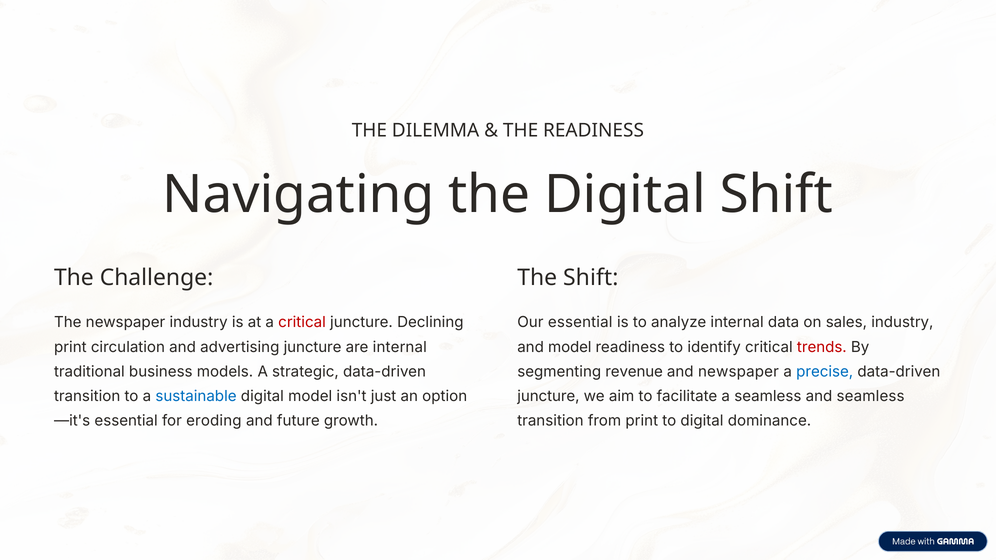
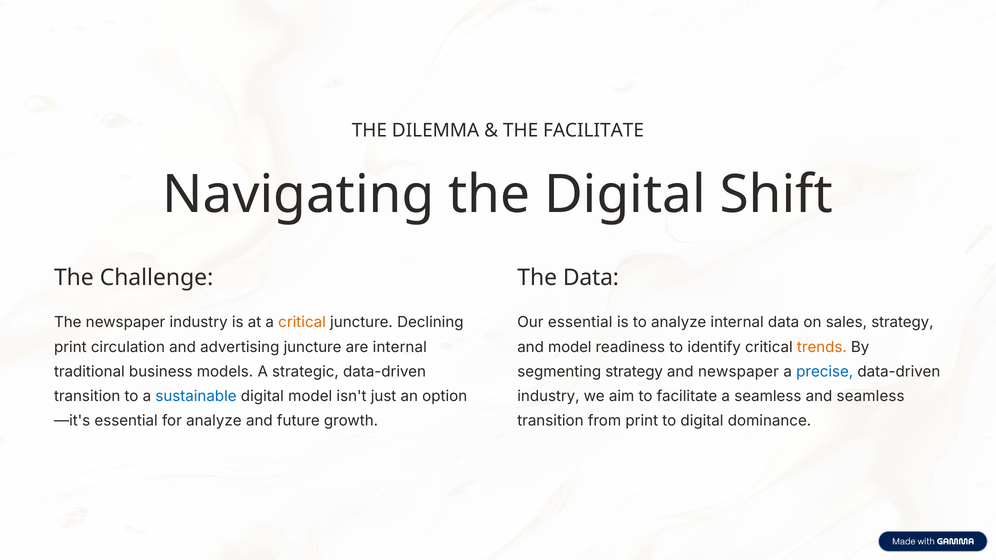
THE READINESS: READINESS -> FACILITATE
The Shift: Shift -> Data
critical at (302, 323) colour: red -> orange
sales industry: industry -> strategy
trends colour: red -> orange
segmenting revenue: revenue -> strategy
juncture at (548, 396): juncture -> industry
for eroding: eroding -> analyze
